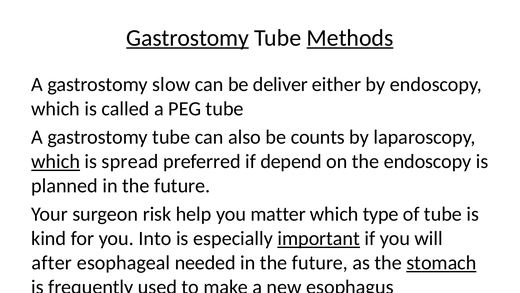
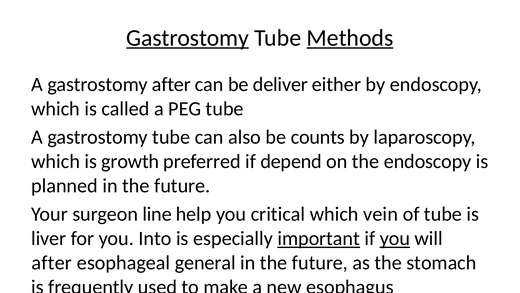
gastrostomy slow: slow -> after
which at (56, 161) underline: present -> none
spread: spread -> growth
risk: risk -> line
matter: matter -> critical
type: type -> vein
kind: kind -> liver
you at (395, 238) underline: none -> present
needed: needed -> general
stomach underline: present -> none
